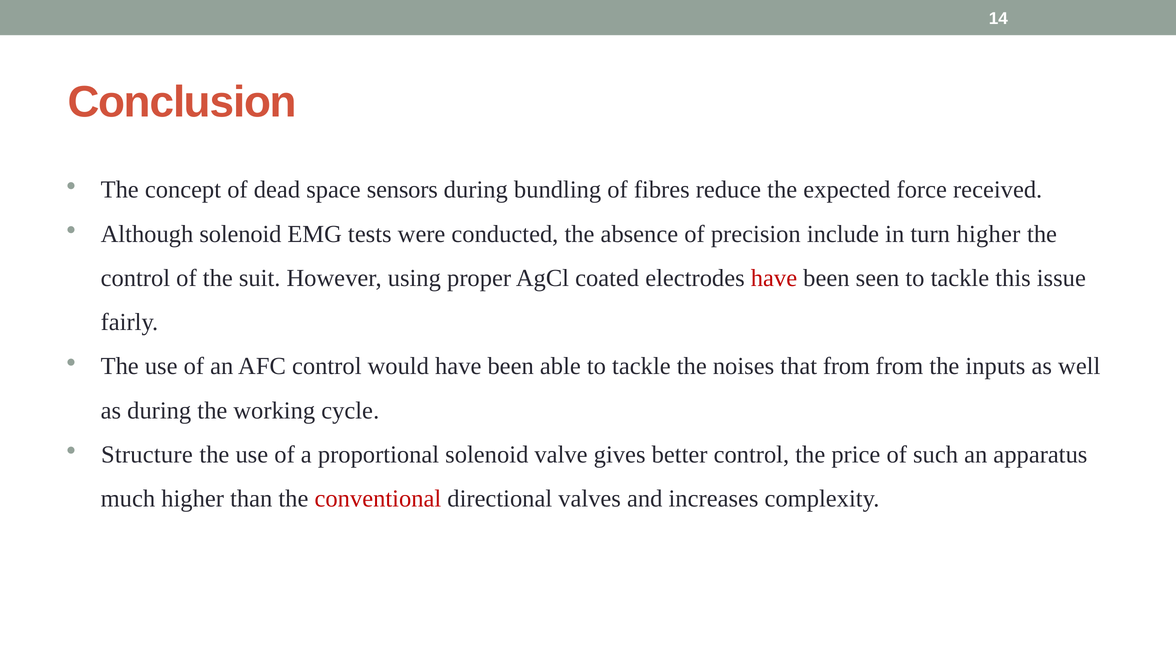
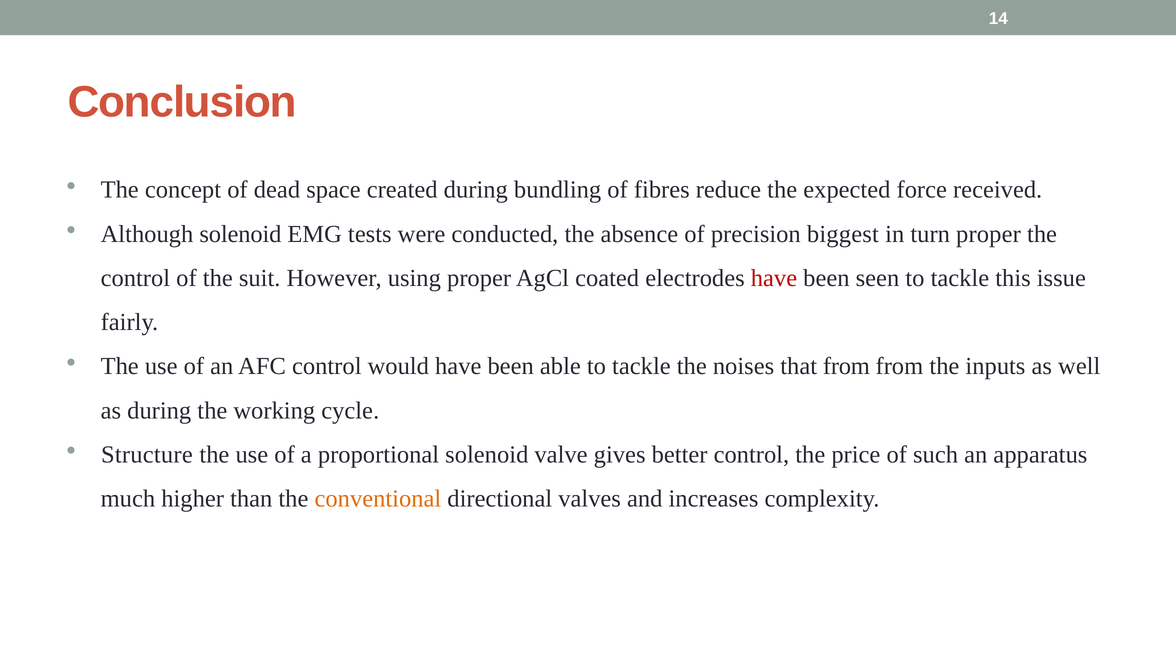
sensors: sensors -> created
include: include -> biggest
turn higher: higher -> proper
conventional colour: red -> orange
